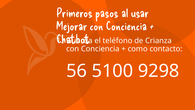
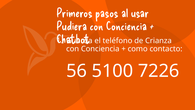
Mejorar: Mejorar -> Pudiera
9298: 9298 -> 7226
